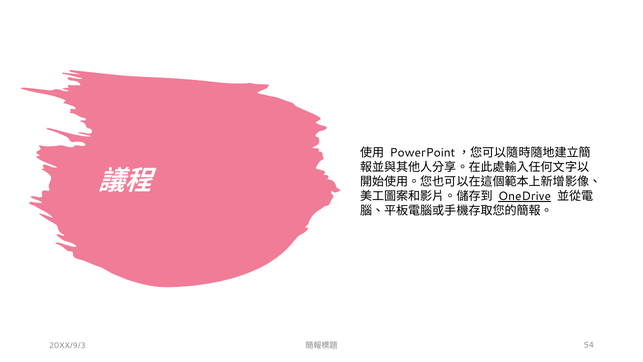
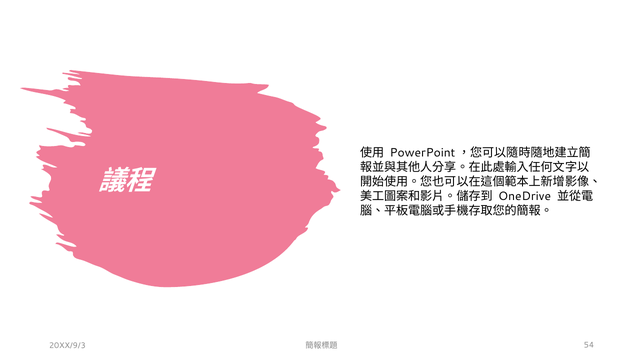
OneDrive underline: present -> none
